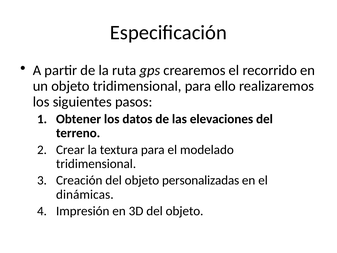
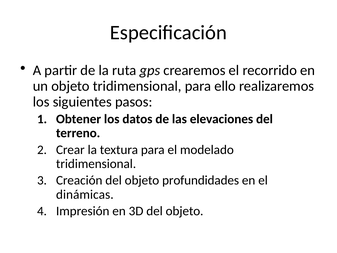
personalizadas: personalizadas -> profundidades
